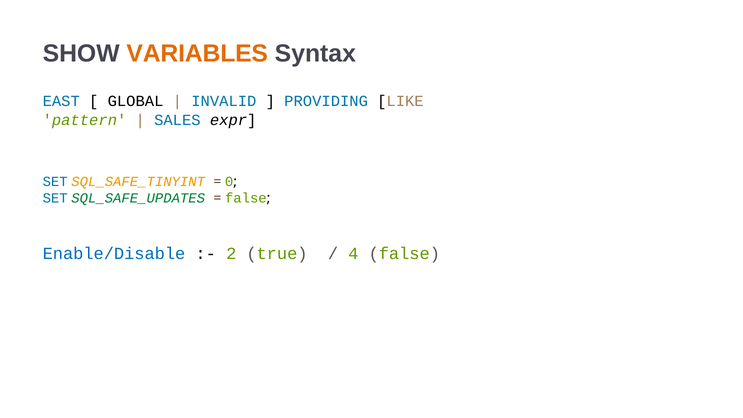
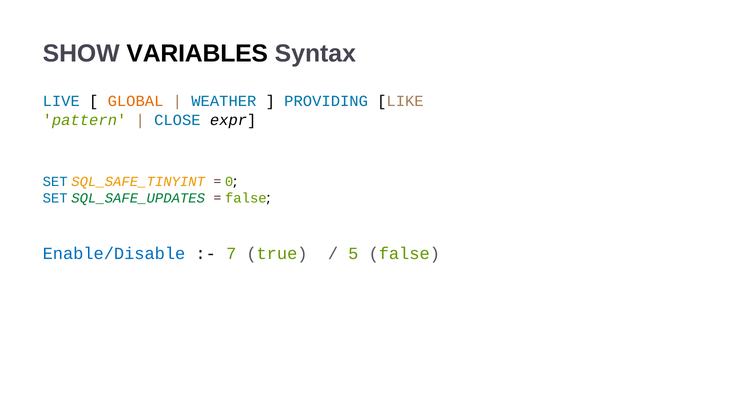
VARIABLES colour: orange -> black
EAST: EAST -> LIVE
GLOBAL colour: black -> orange
INVALID: INVALID -> WEATHER
SALES: SALES -> CLOSE
2: 2 -> 7
4: 4 -> 5
